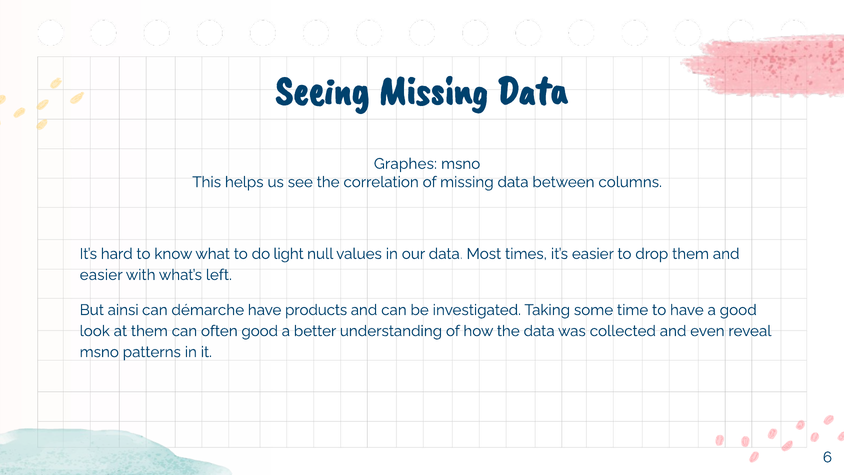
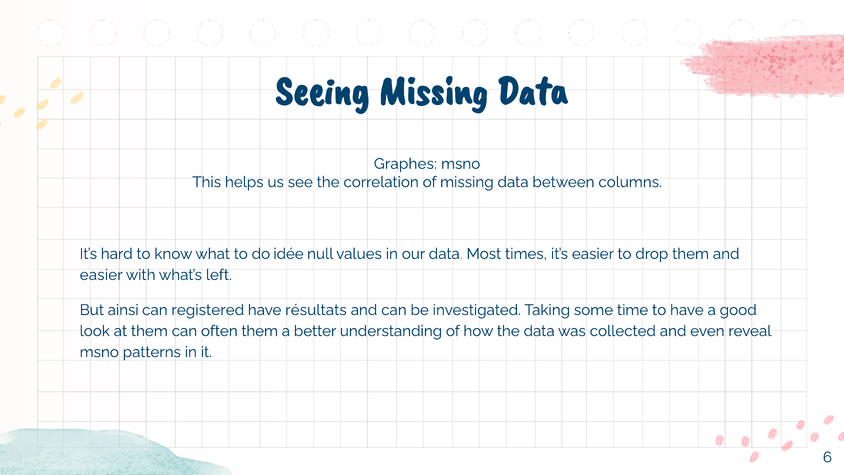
light: light -> idée
démarche: démarche -> registered
products: products -> résultats
often good: good -> them
